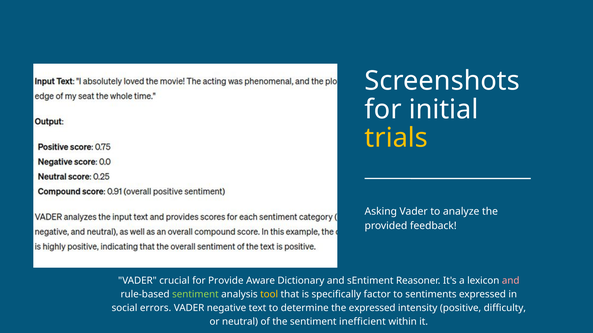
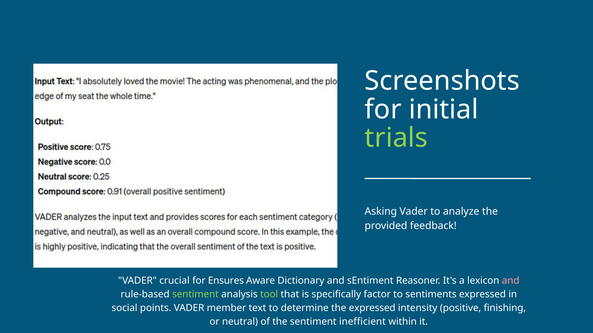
trials colour: yellow -> light green
Provide: Provide -> Ensures
tool colour: yellow -> light green
errors: errors -> points
negative: negative -> member
difficulty: difficulty -> finishing
